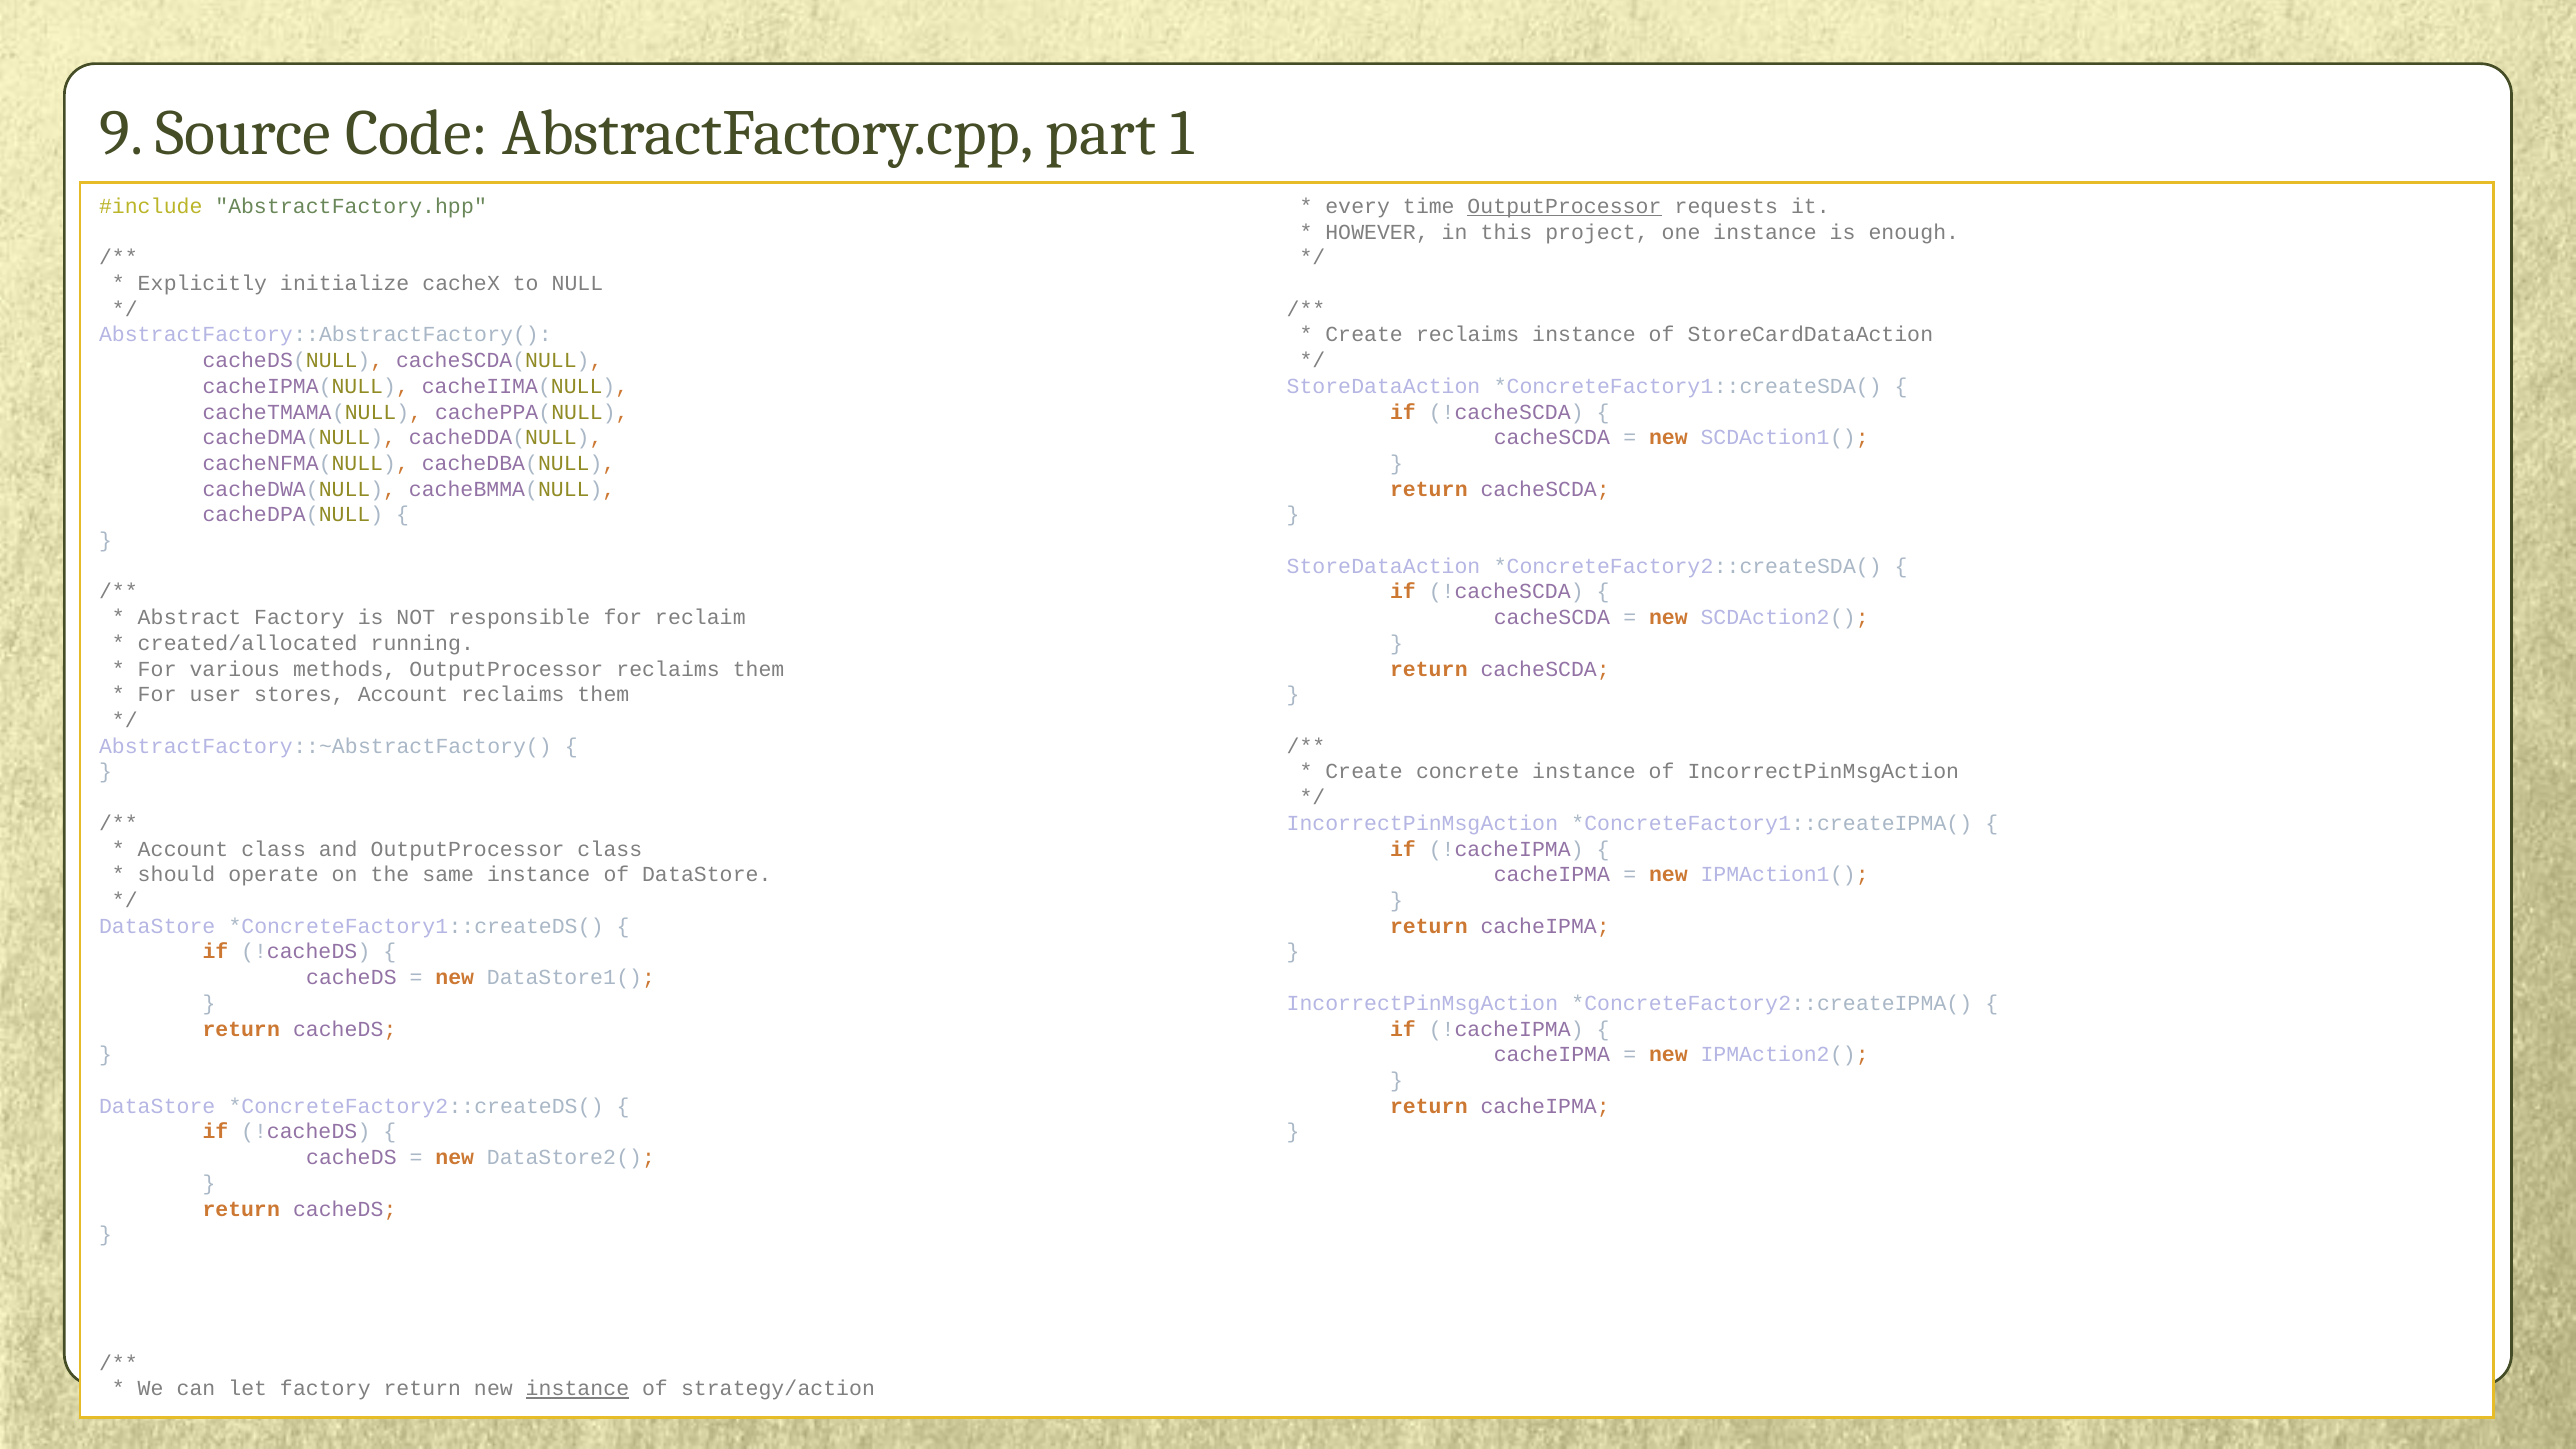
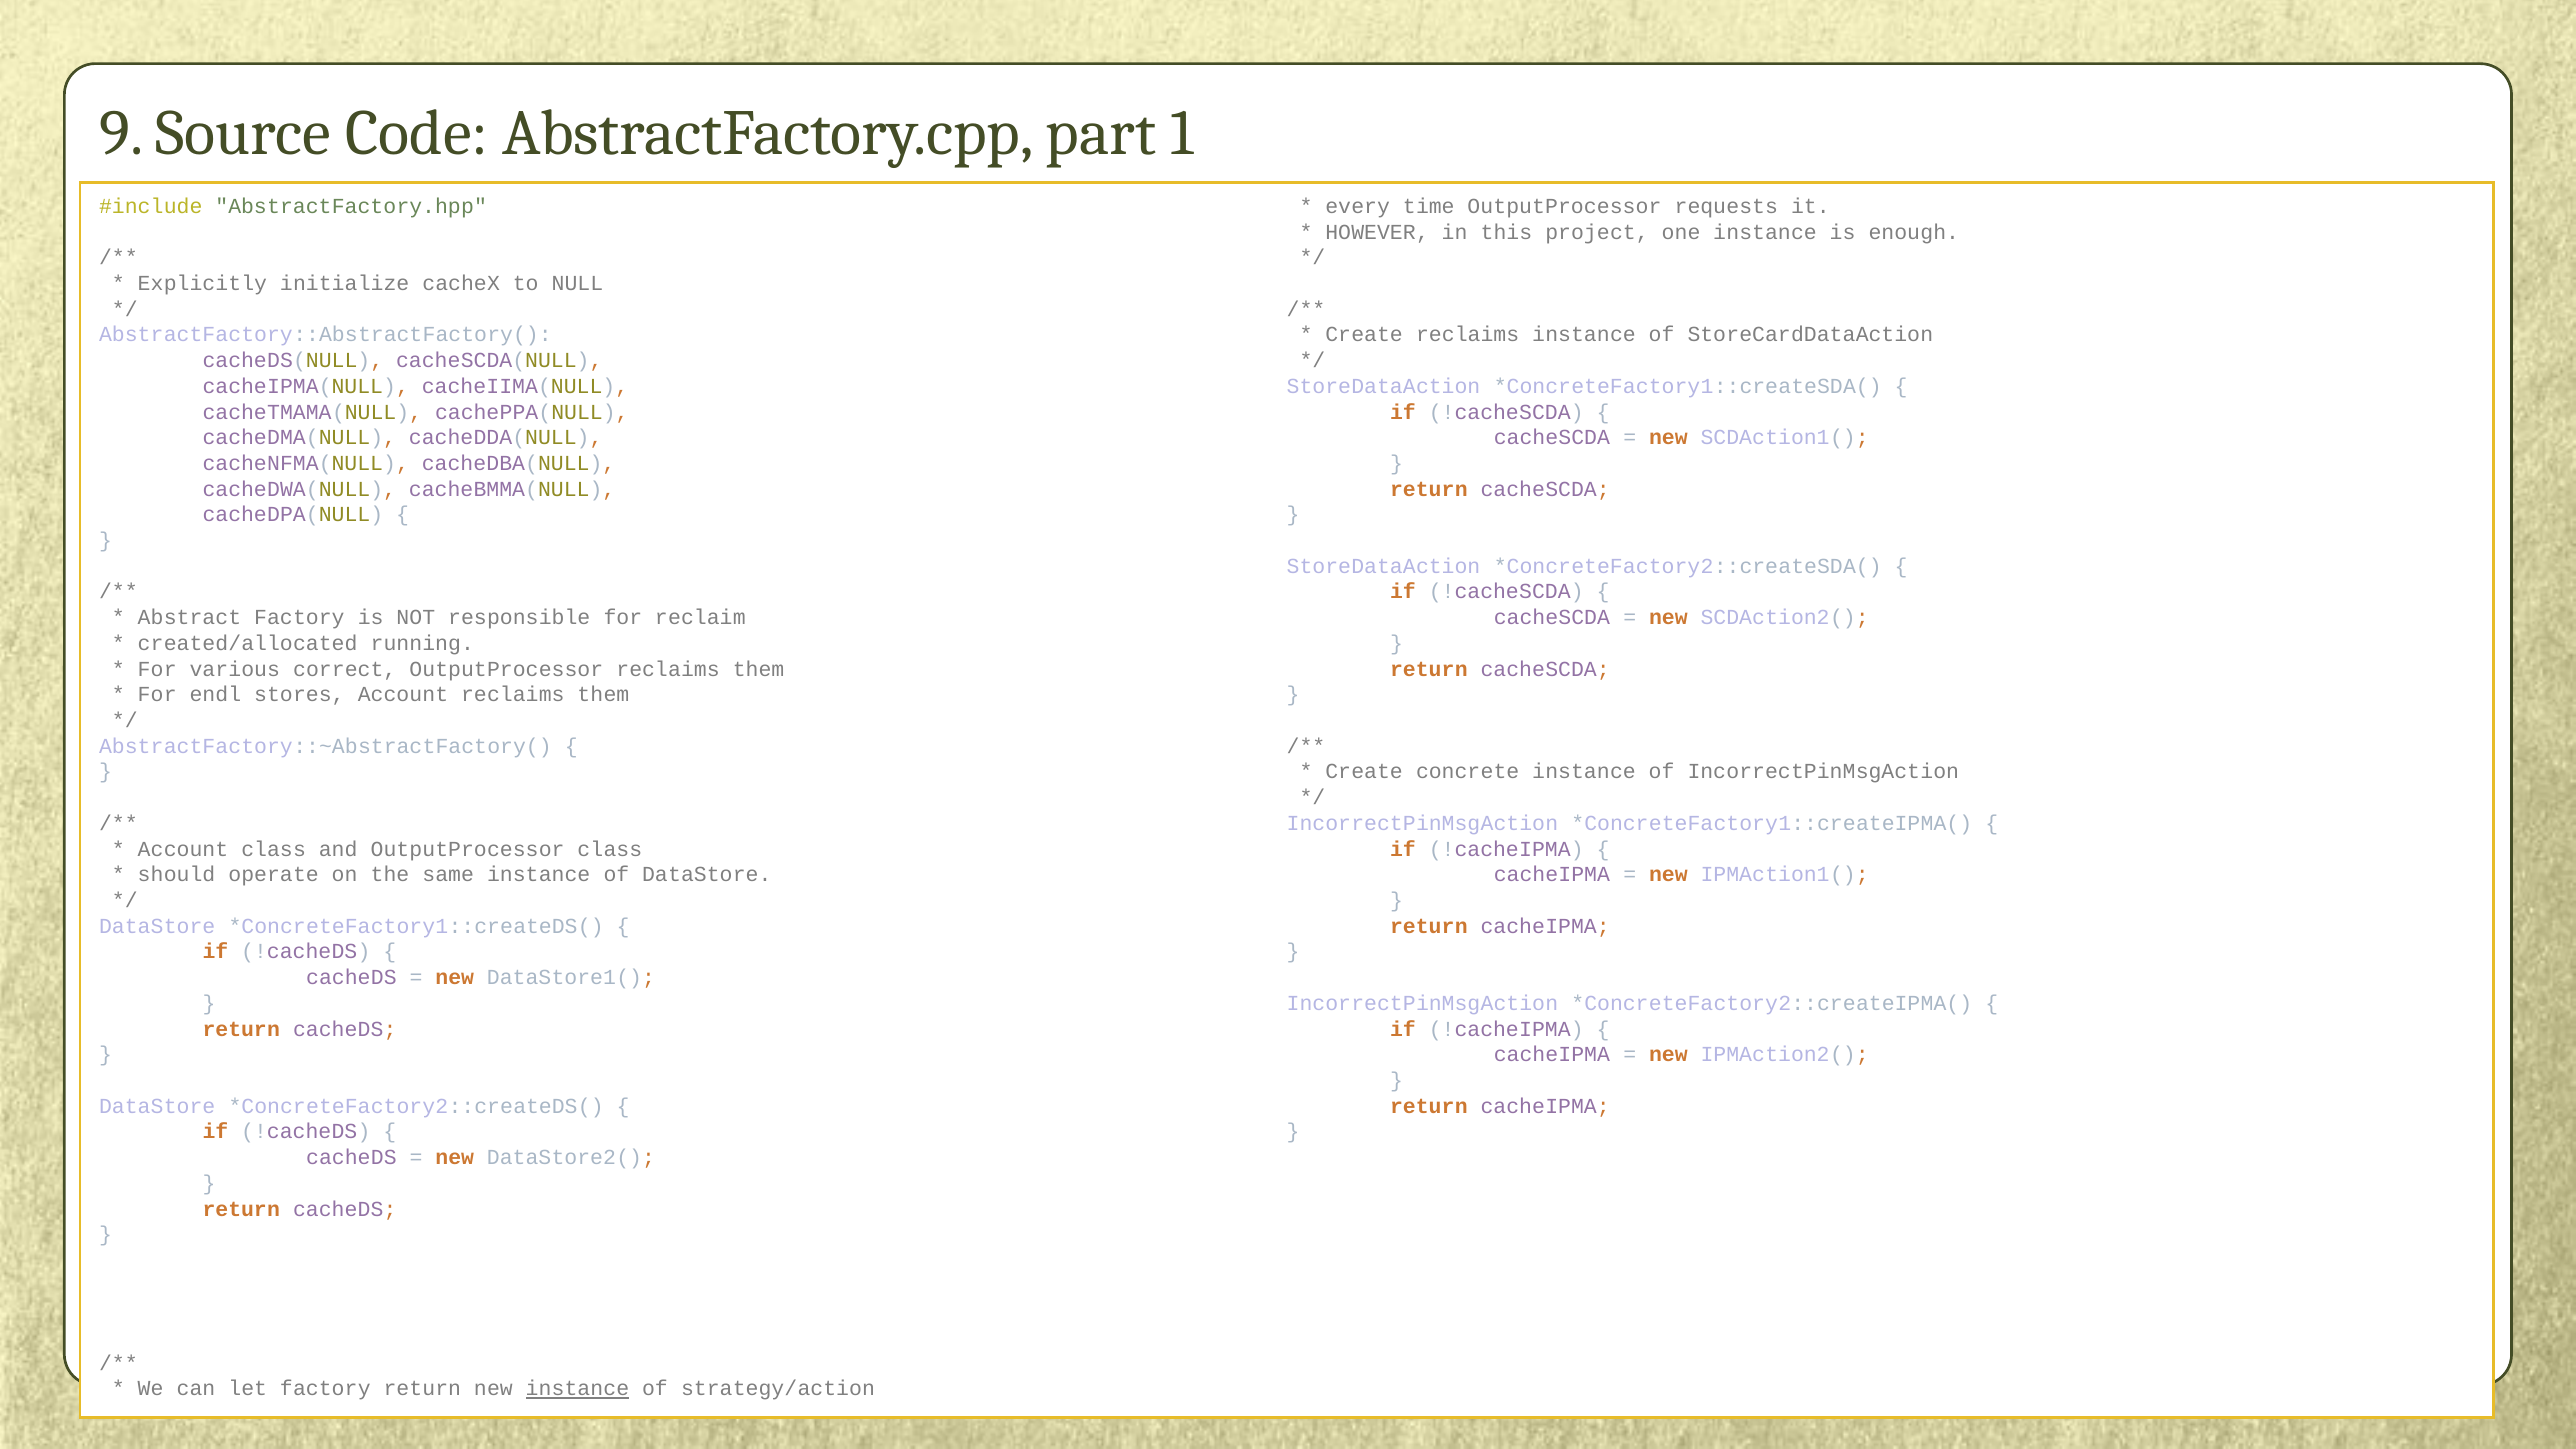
OutputProcessor at (1564, 206) underline: present -> none
methods: methods -> correct
user: user -> endl
